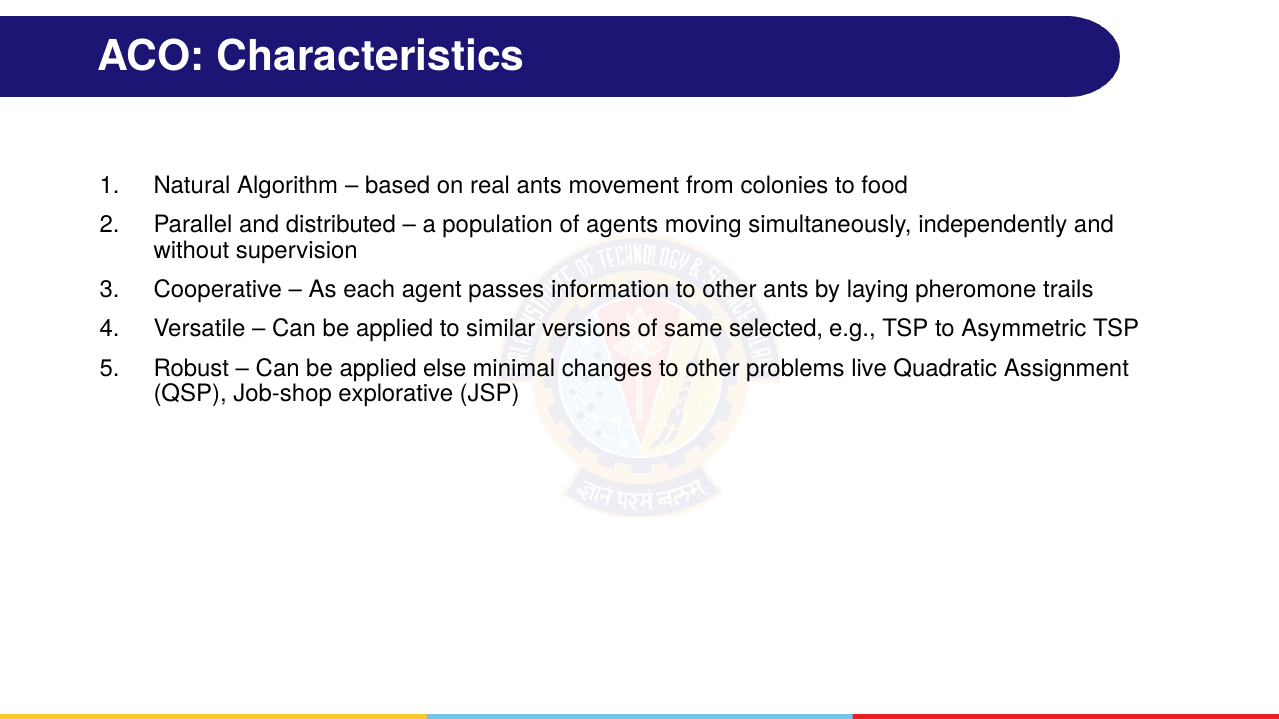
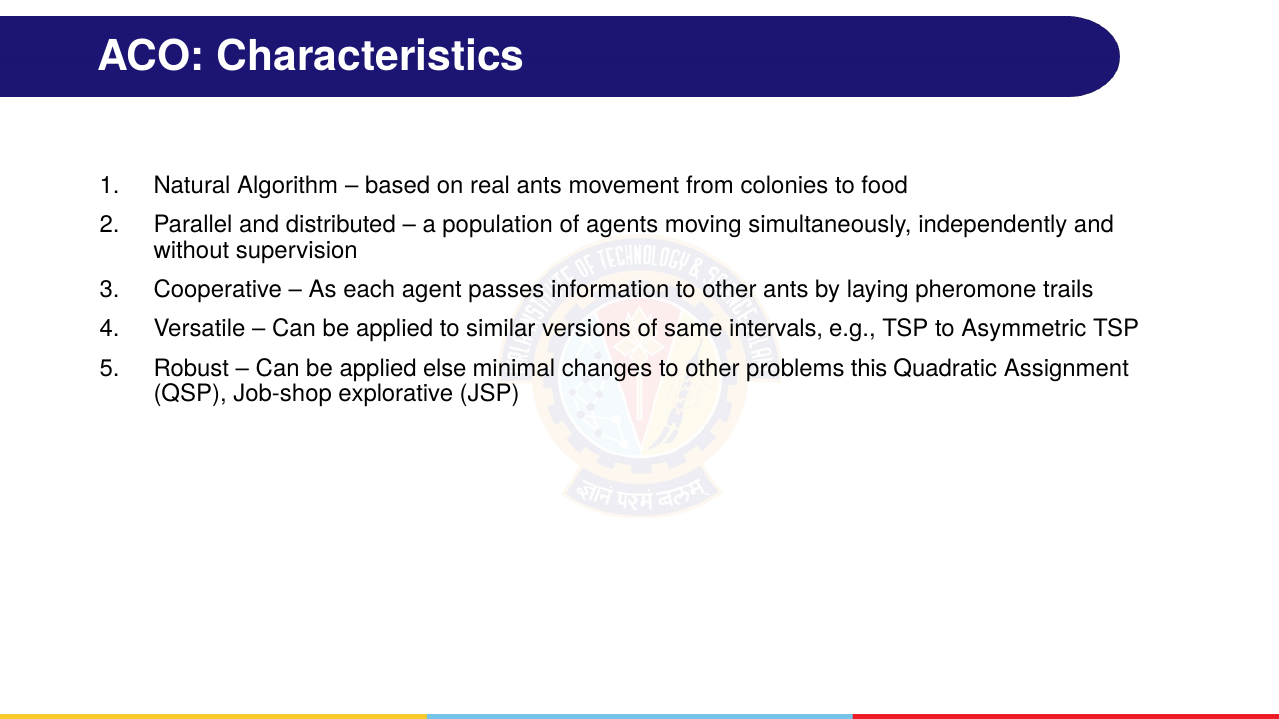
selected: selected -> intervals
live: live -> this
